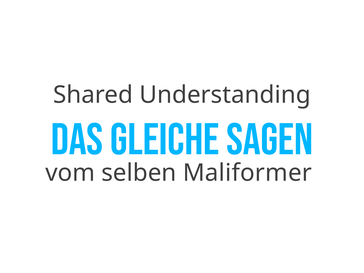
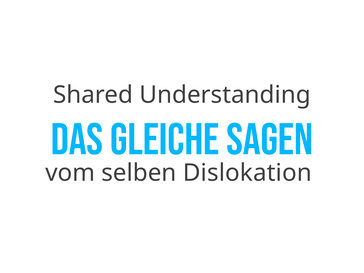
Maliformer: Maliformer -> Dislokation
